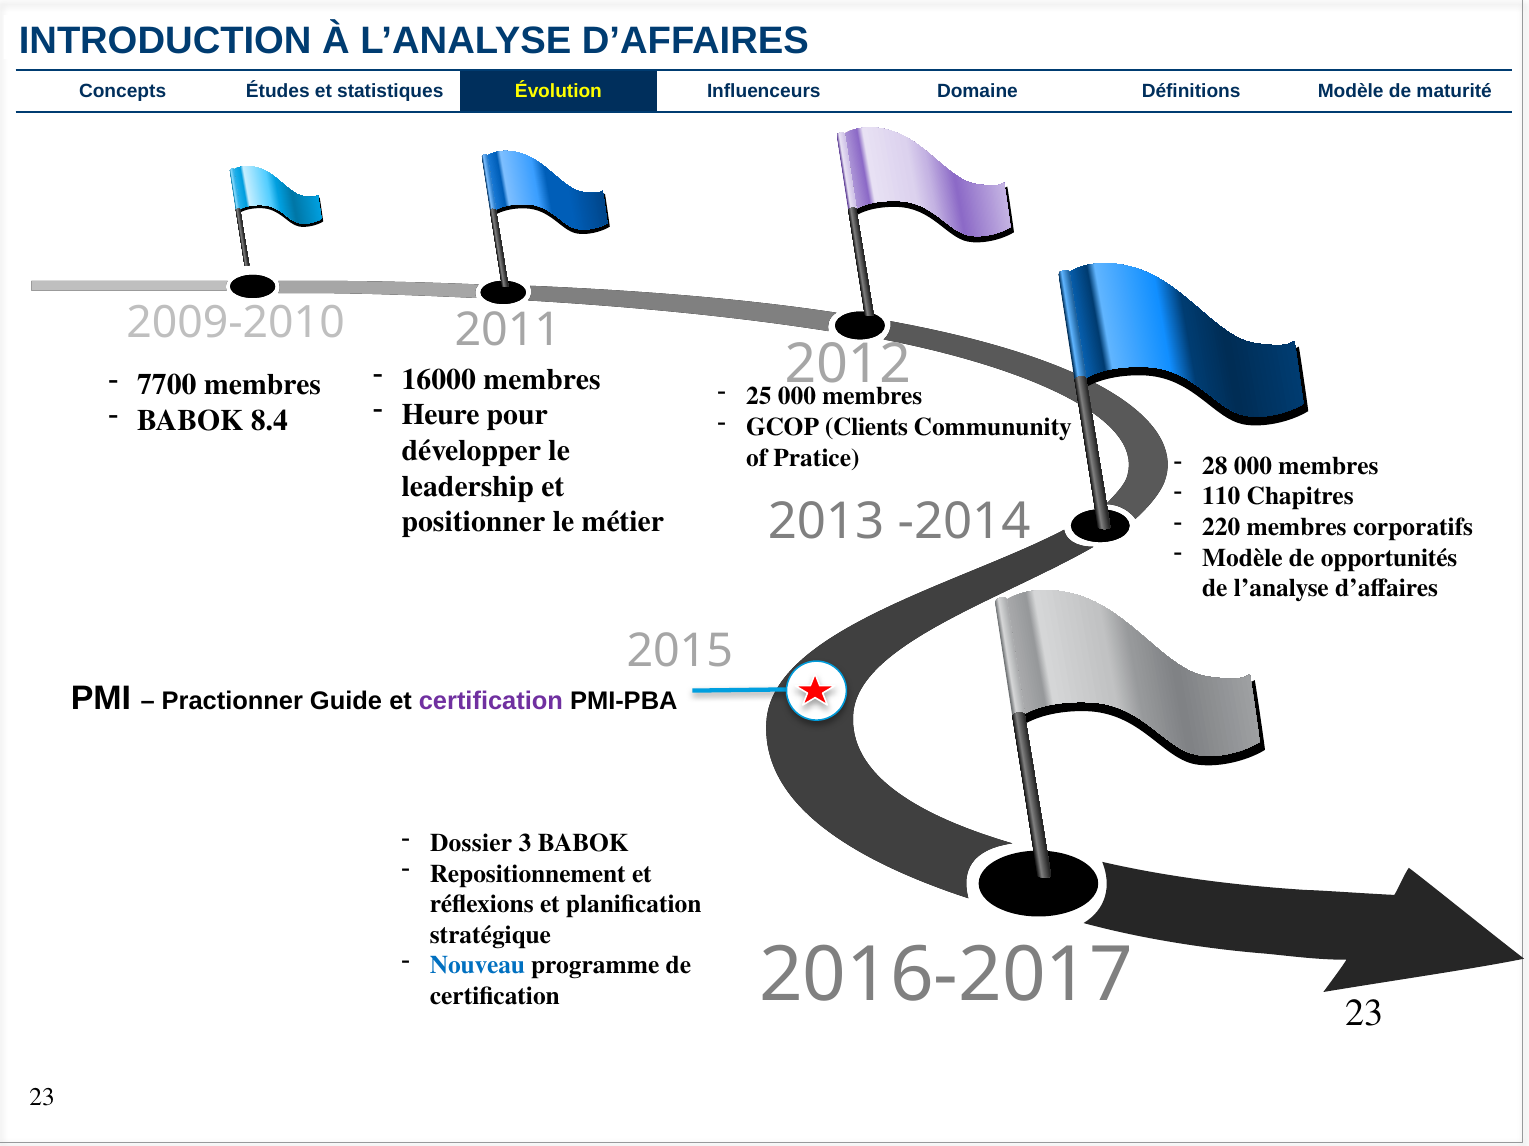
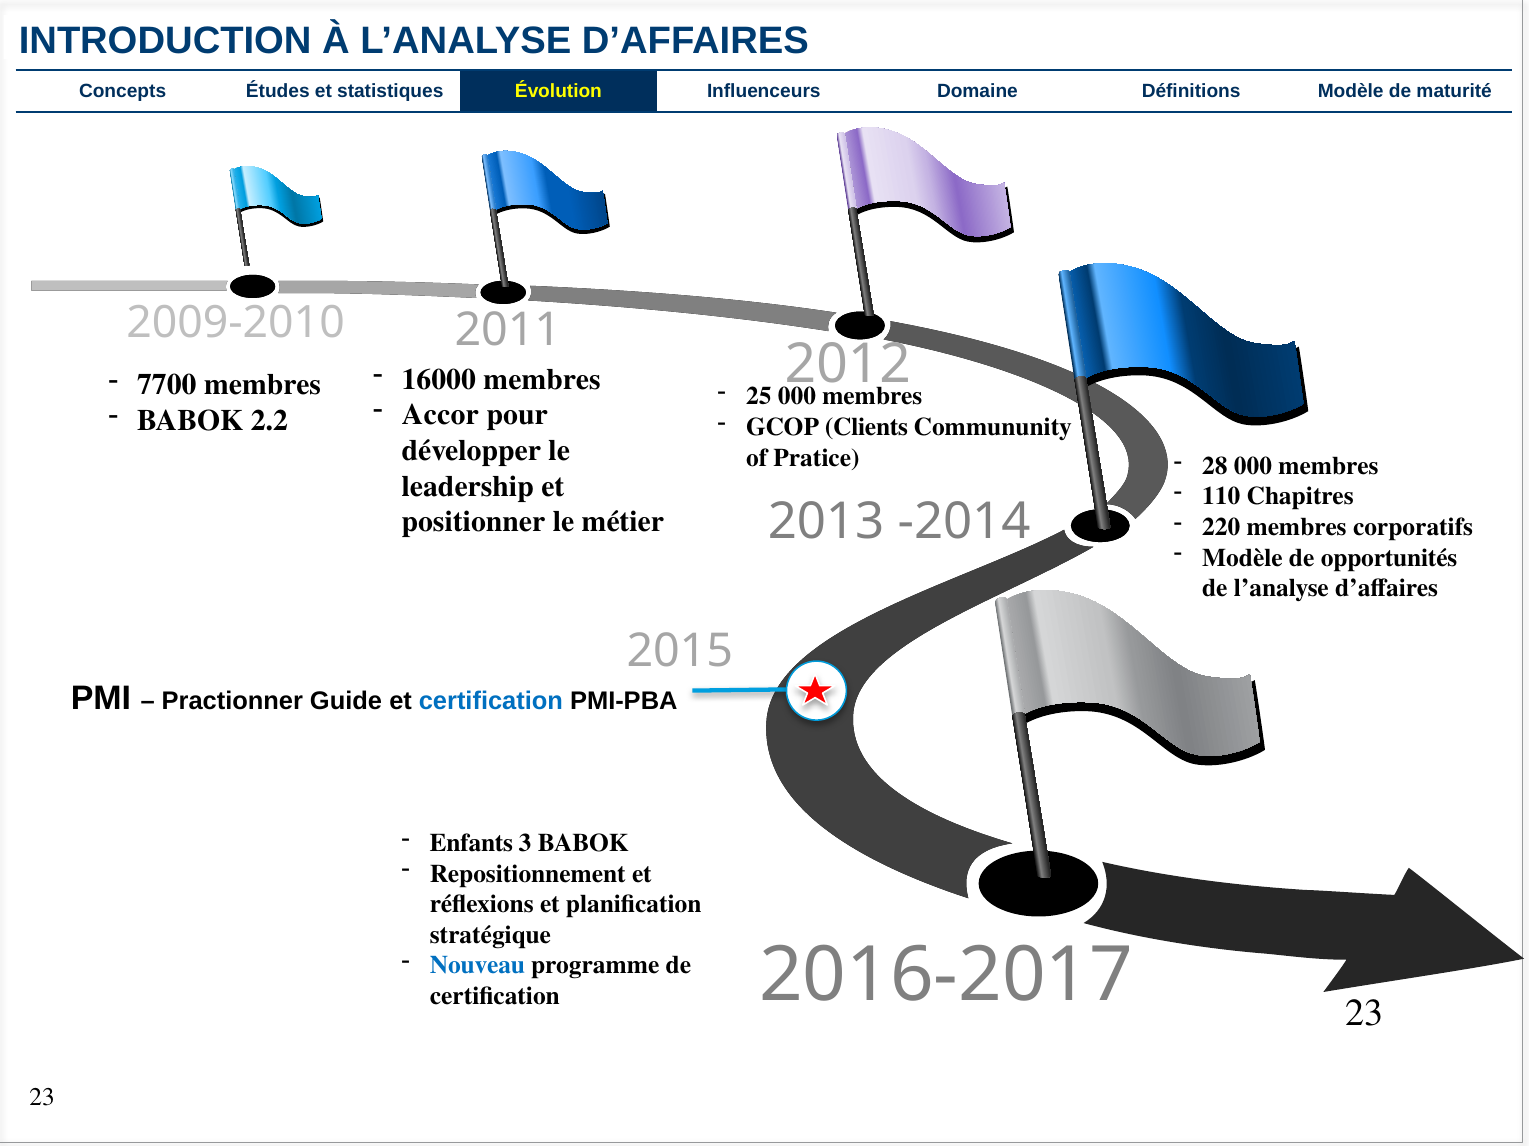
Heure: Heure -> Accor
8.4: 8.4 -> 2.2
certification at (491, 702) colour: purple -> blue
Dossier: Dossier -> Enfants
